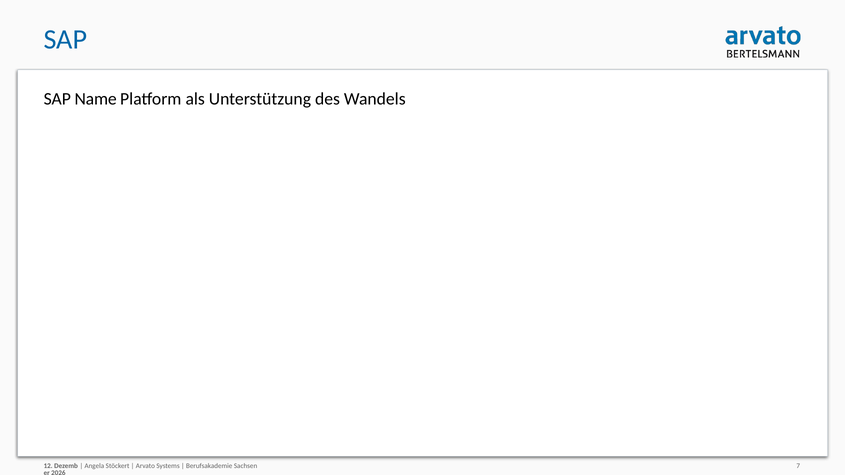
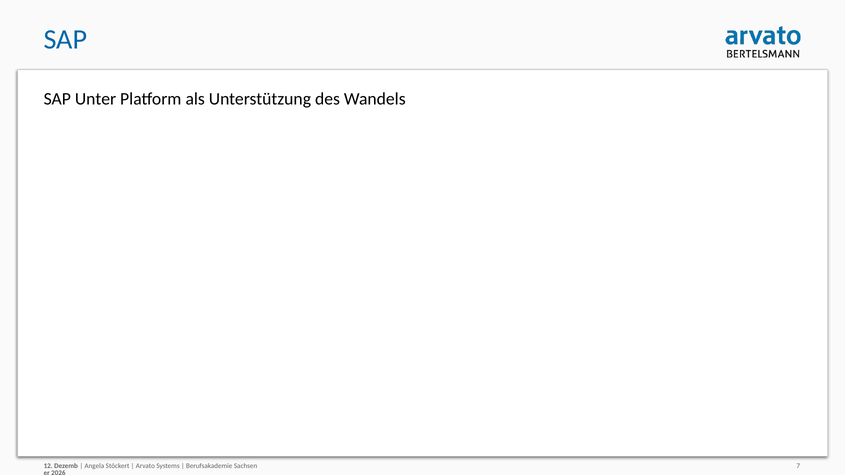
Name: Name -> Unter
